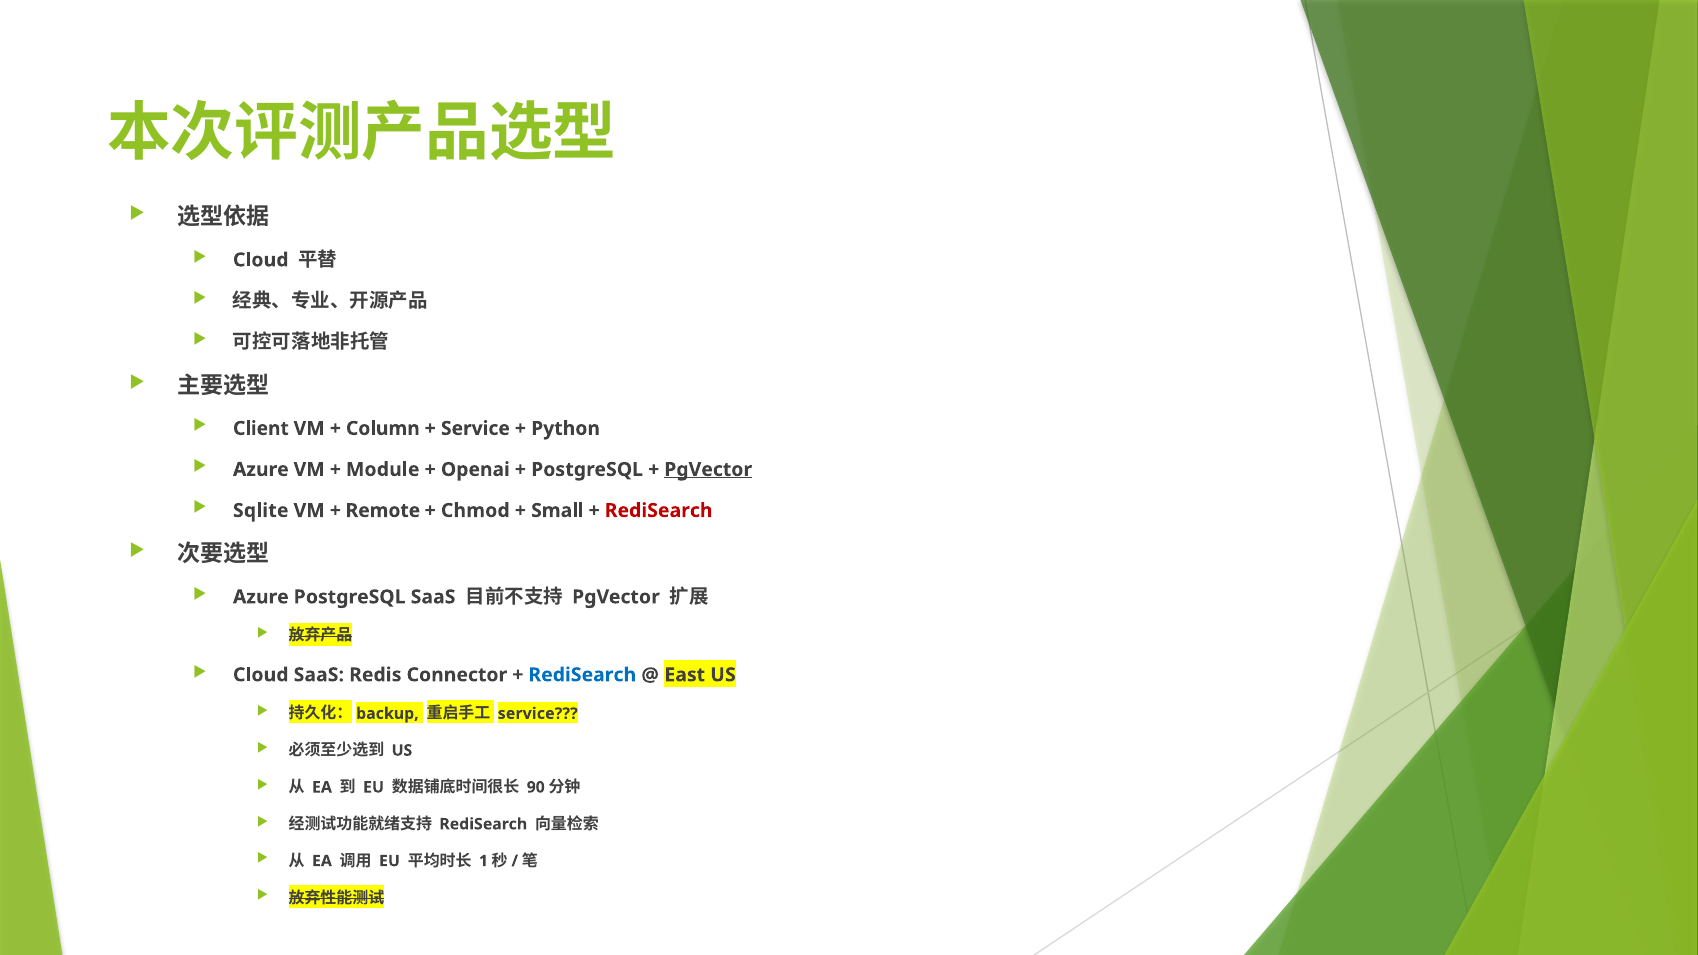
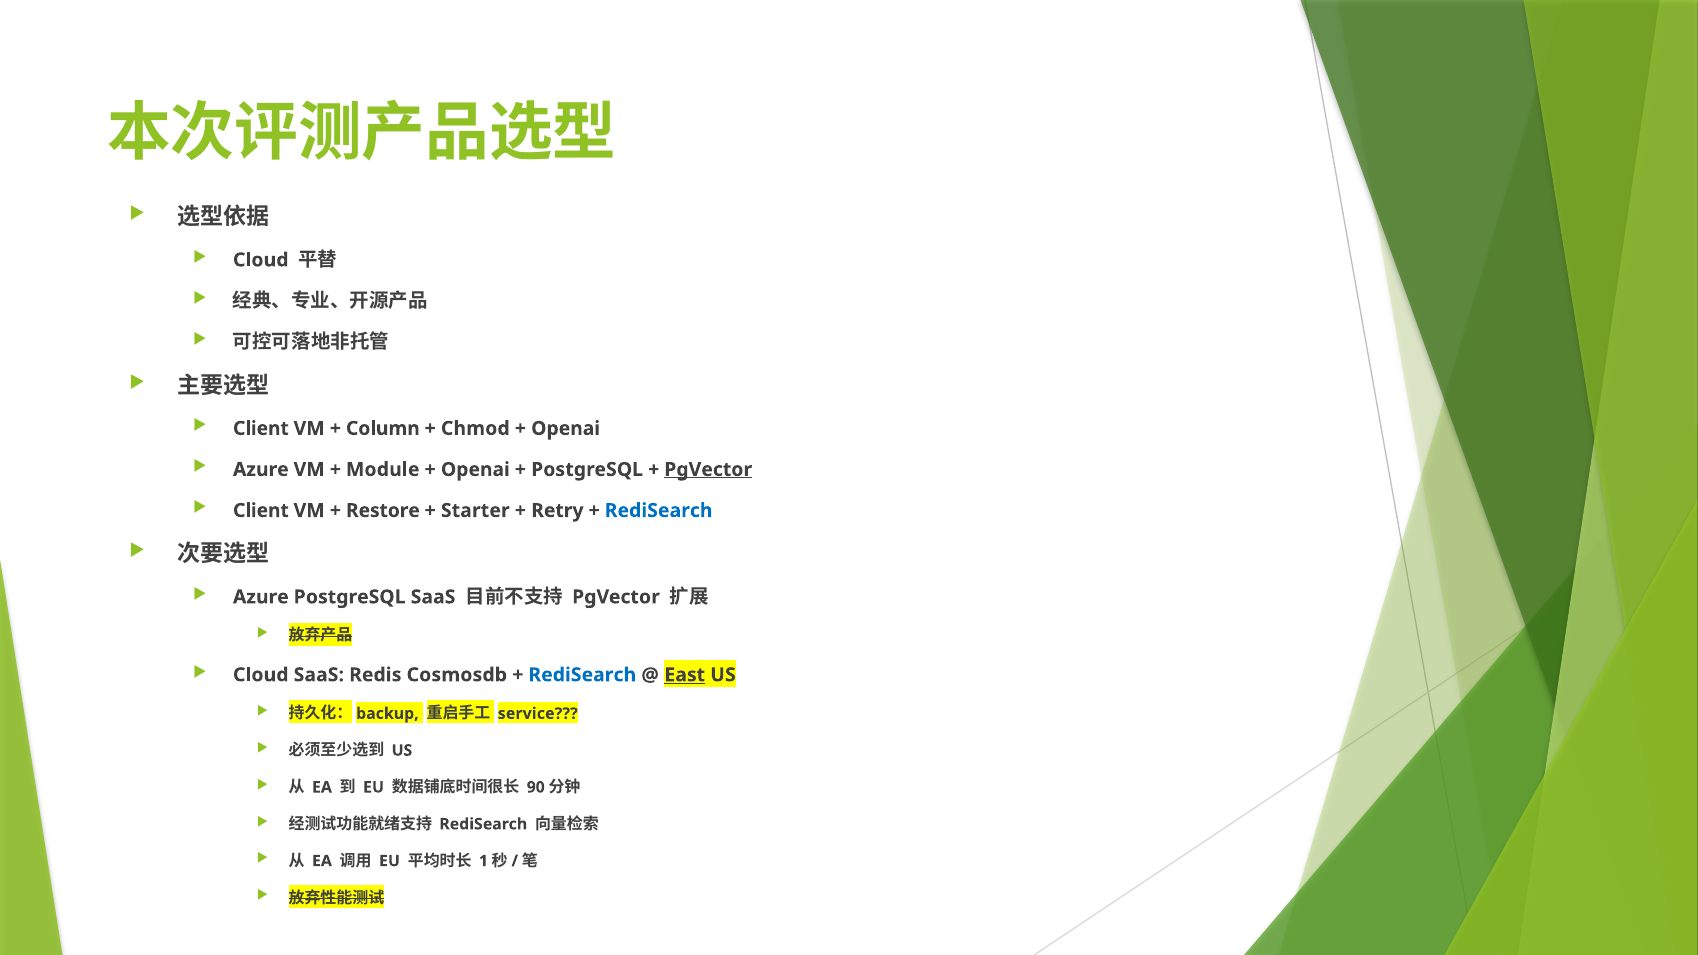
Service at (475, 429): Service -> Chmod
Python at (566, 429): Python -> Openai
Sqlite at (261, 511): Sqlite -> Client
Remote: Remote -> Restore
Chmod: Chmod -> Starter
Small: Small -> Retry
RediSearch at (659, 511) colour: red -> blue
Connector: Connector -> Cosmosdb
East underline: none -> present
